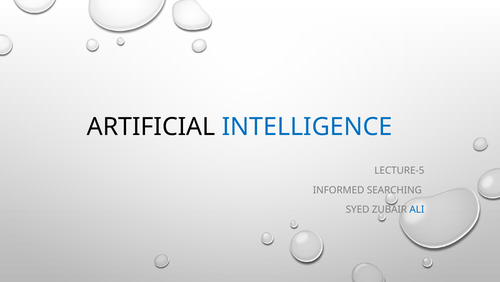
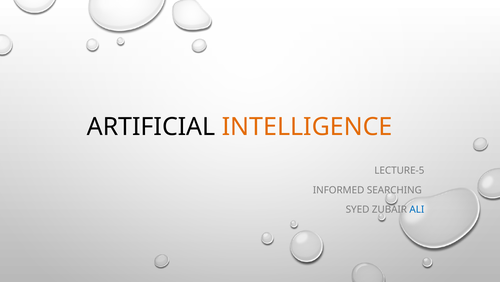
INTELLIGENCE colour: blue -> orange
